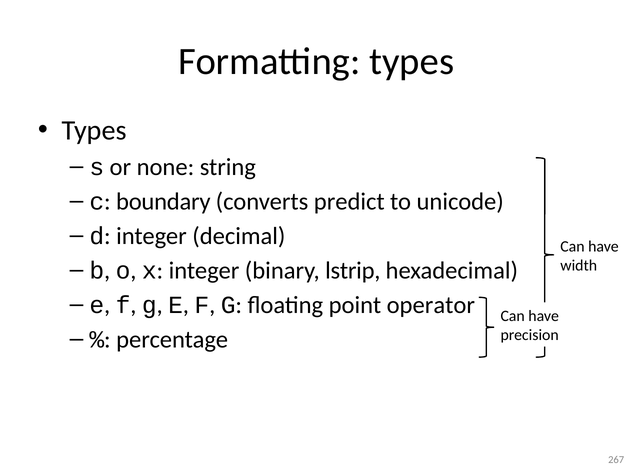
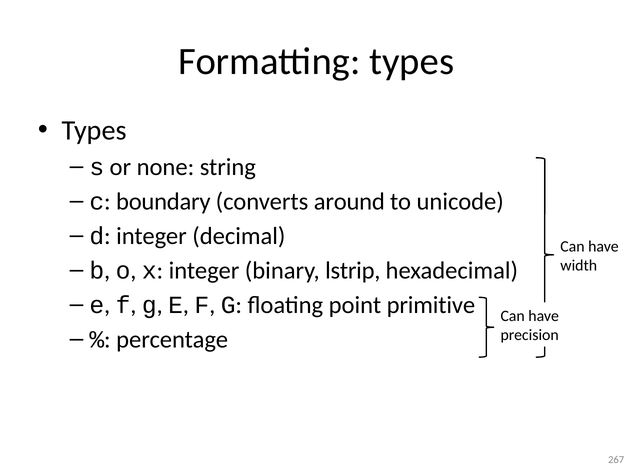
predict: predict -> around
operator: operator -> primitive
